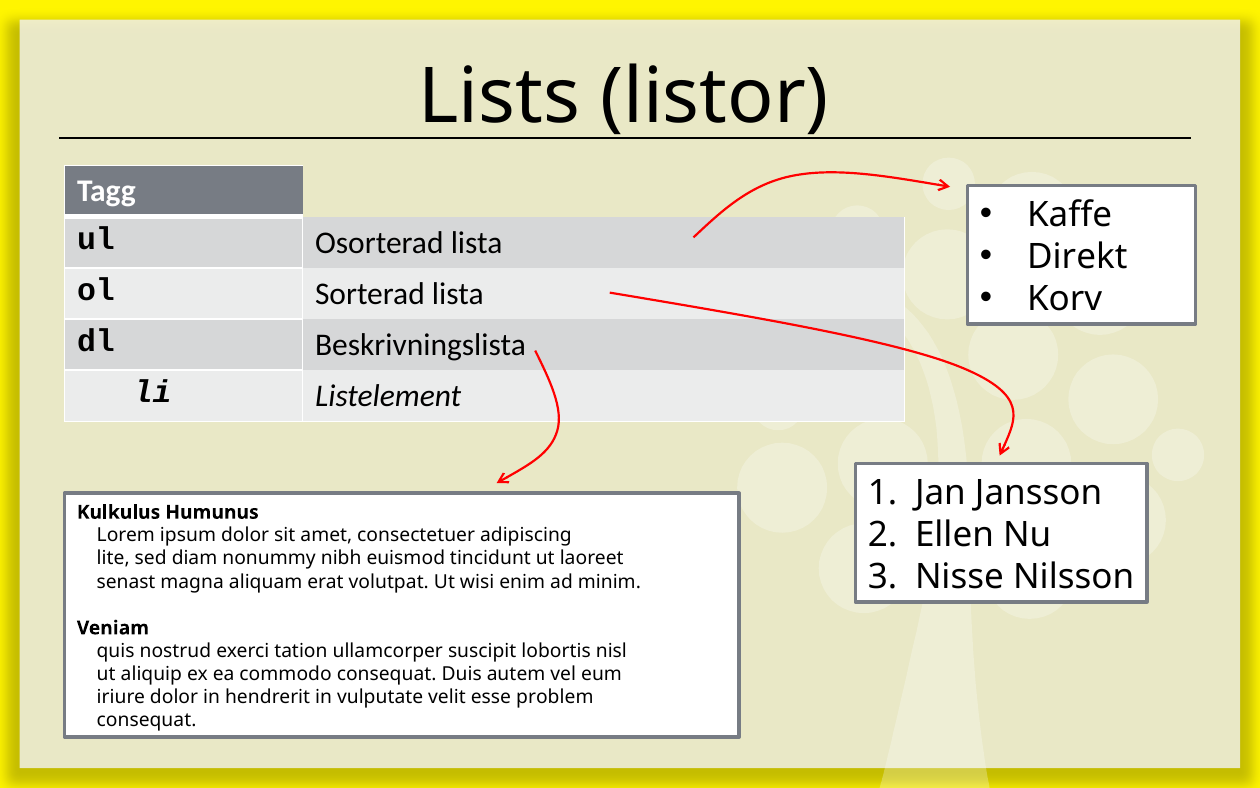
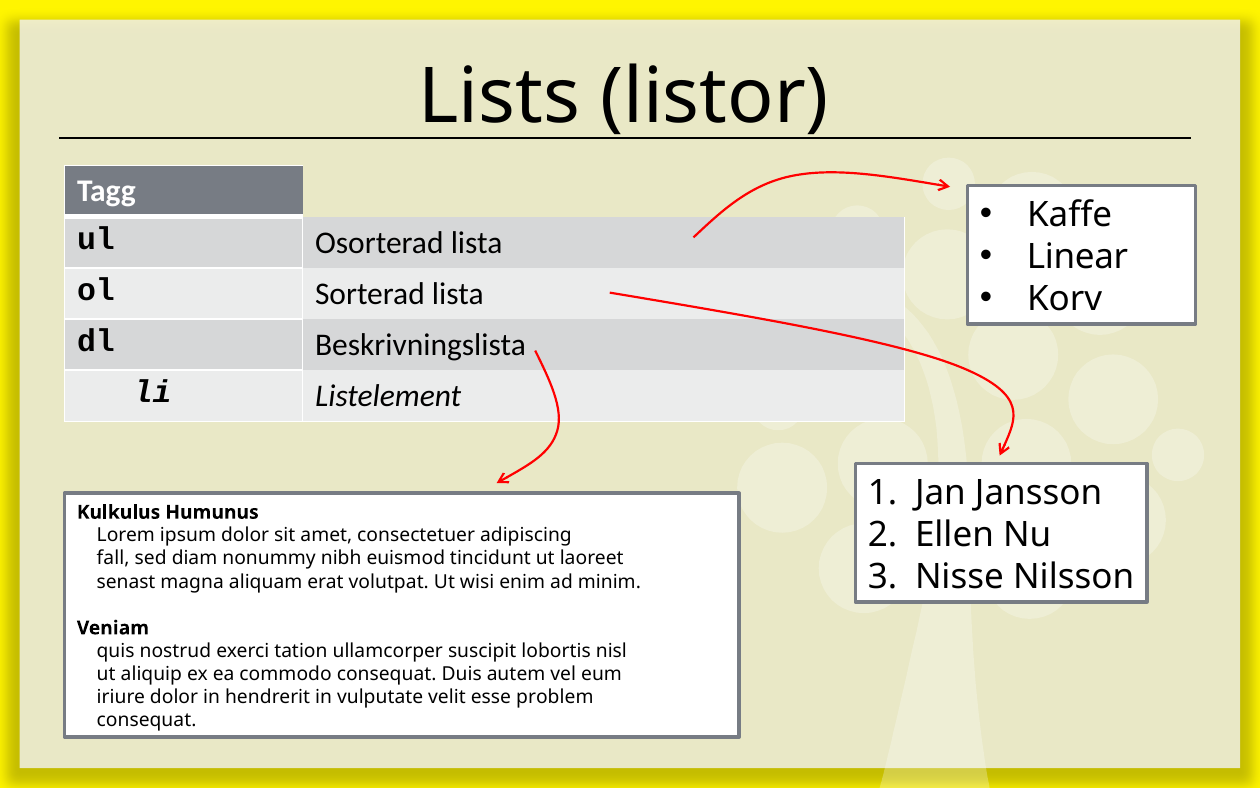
Direkt: Direkt -> Linear
lite: lite -> fall
